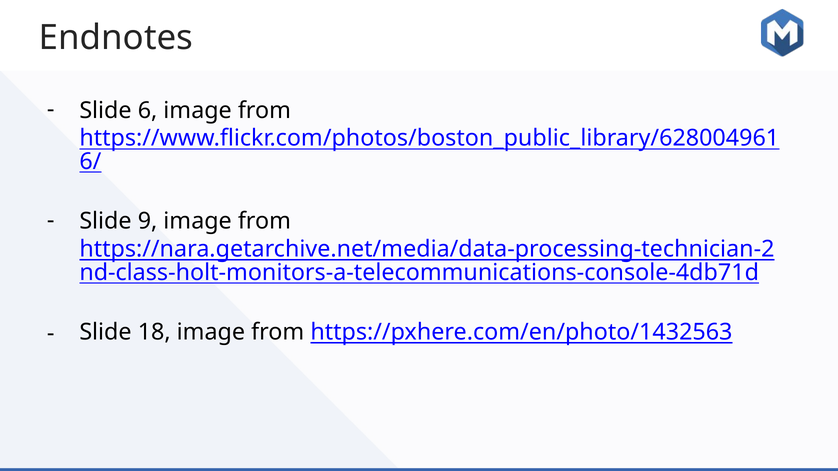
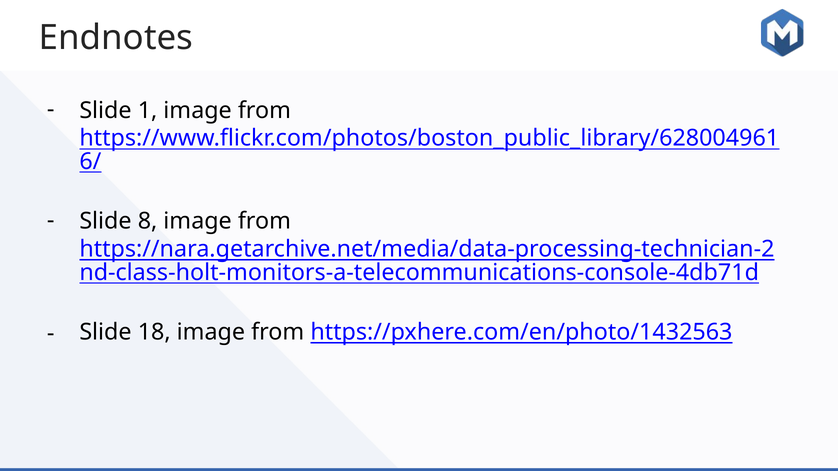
6: 6 -> 1
9: 9 -> 8
